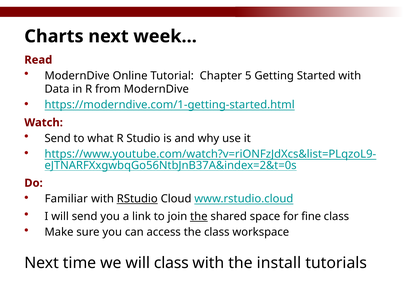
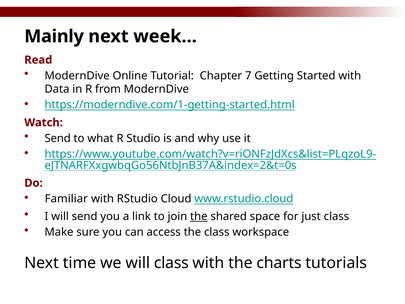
Charts: Charts -> Mainly
5: 5 -> 7
RStudio underline: present -> none
fine: fine -> just
install: install -> charts
